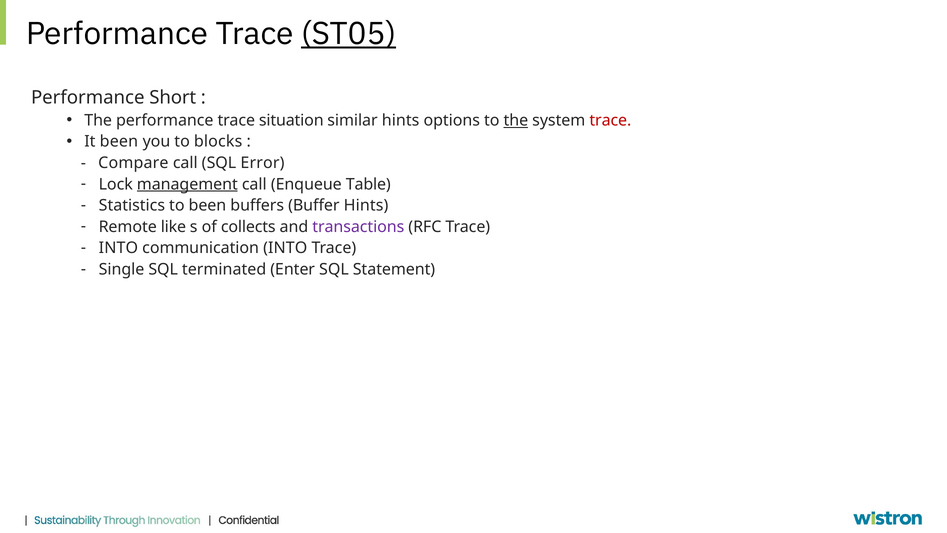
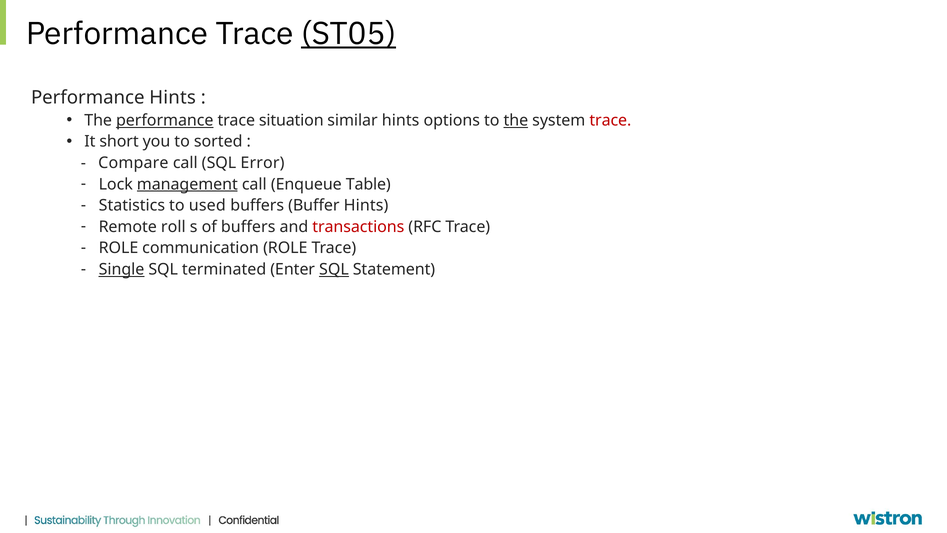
Performance Short: Short -> Hints
performance at (165, 120) underline: none -> present
It been: been -> short
blocks: blocks -> sorted
to been: been -> used
like: like -> roll
of collects: collects -> buffers
transactions colour: purple -> red
INTO at (118, 248): INTO -> ROLE
communication INTO: INTO -> ROLE
Single underline: none -> present
SQL at (334, 269) underline: none -> present
